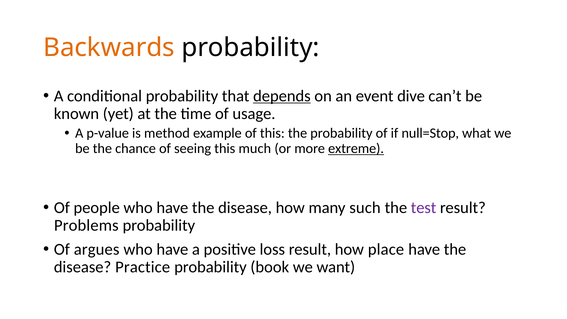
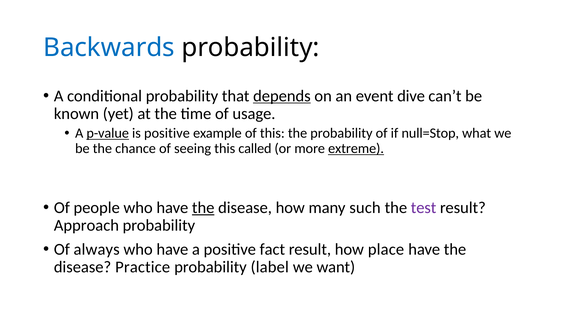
Backwards colour: orange -> blue
p-value underline: none -> present
is method: method -> positive
much: much -> called
the at (203, 208) underline: none -> present
Problems: Problems -> Approach
argues: argues -> always
loss: loss -> fact
book: book -> label
